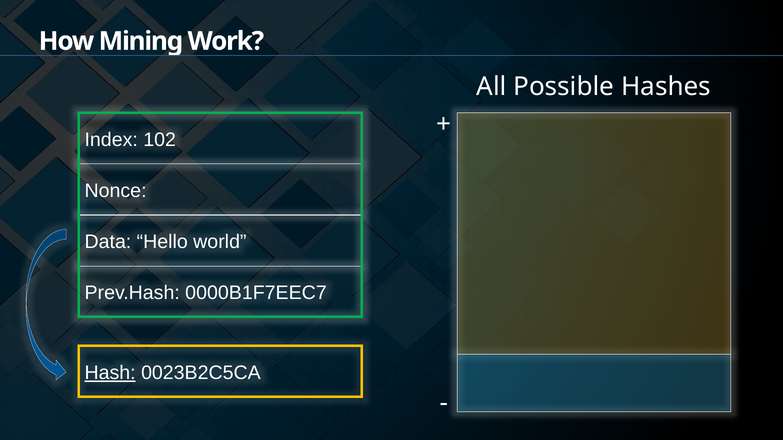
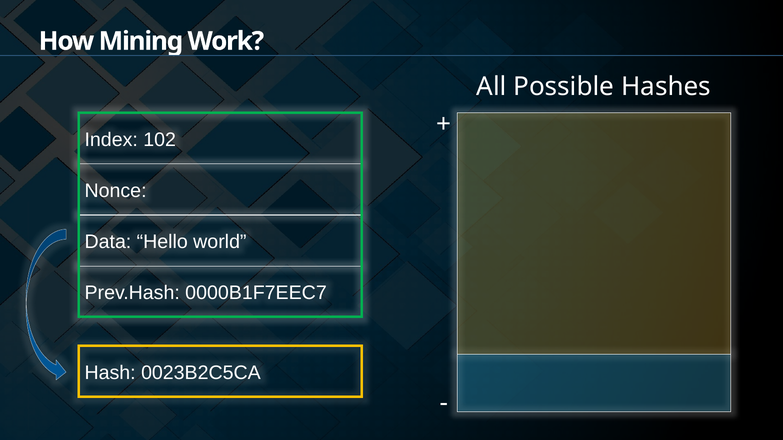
Hash underline: present -> none
